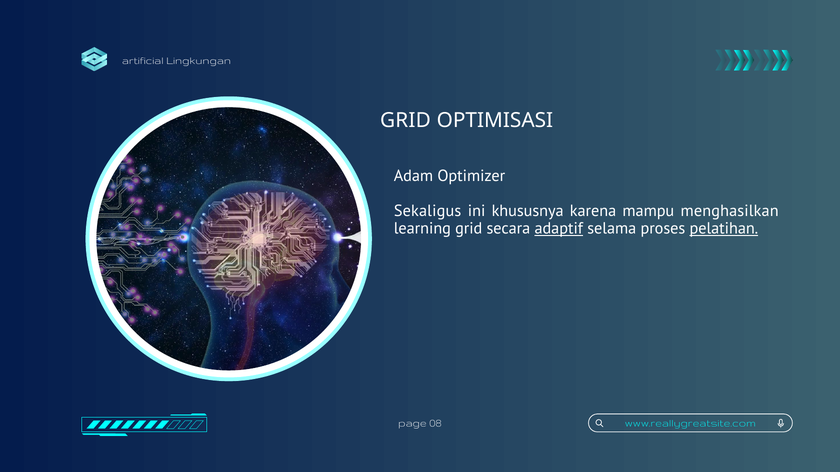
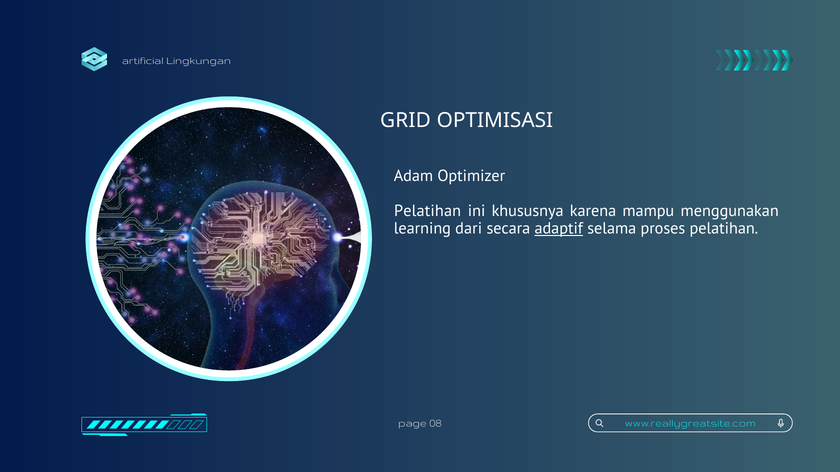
Sekaligus at (428, 211): Sekaligus -> Pelatihan
menghasilkan: menghasilkan -> menggunakan
learning grid: grid -> dari
pelatihan at (724, 229) underline: present -> none
